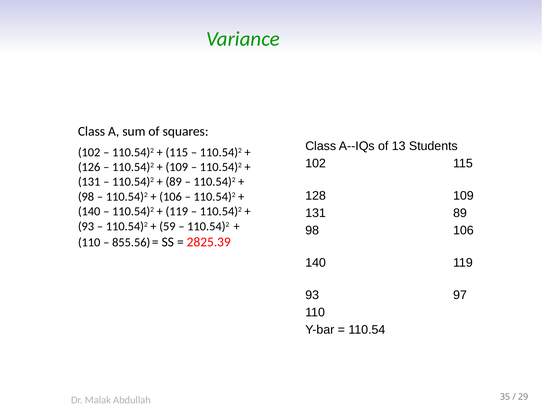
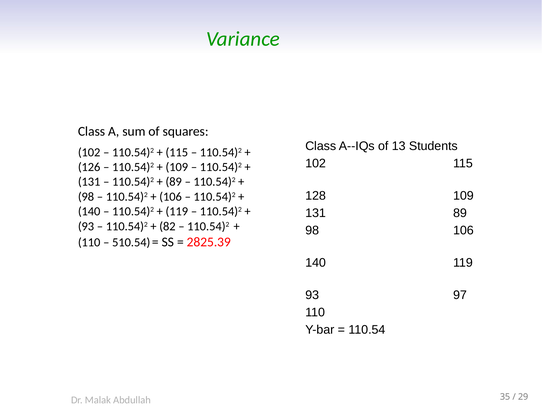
59: 59 -> 82
855.56: 855.56 -> 510.54
